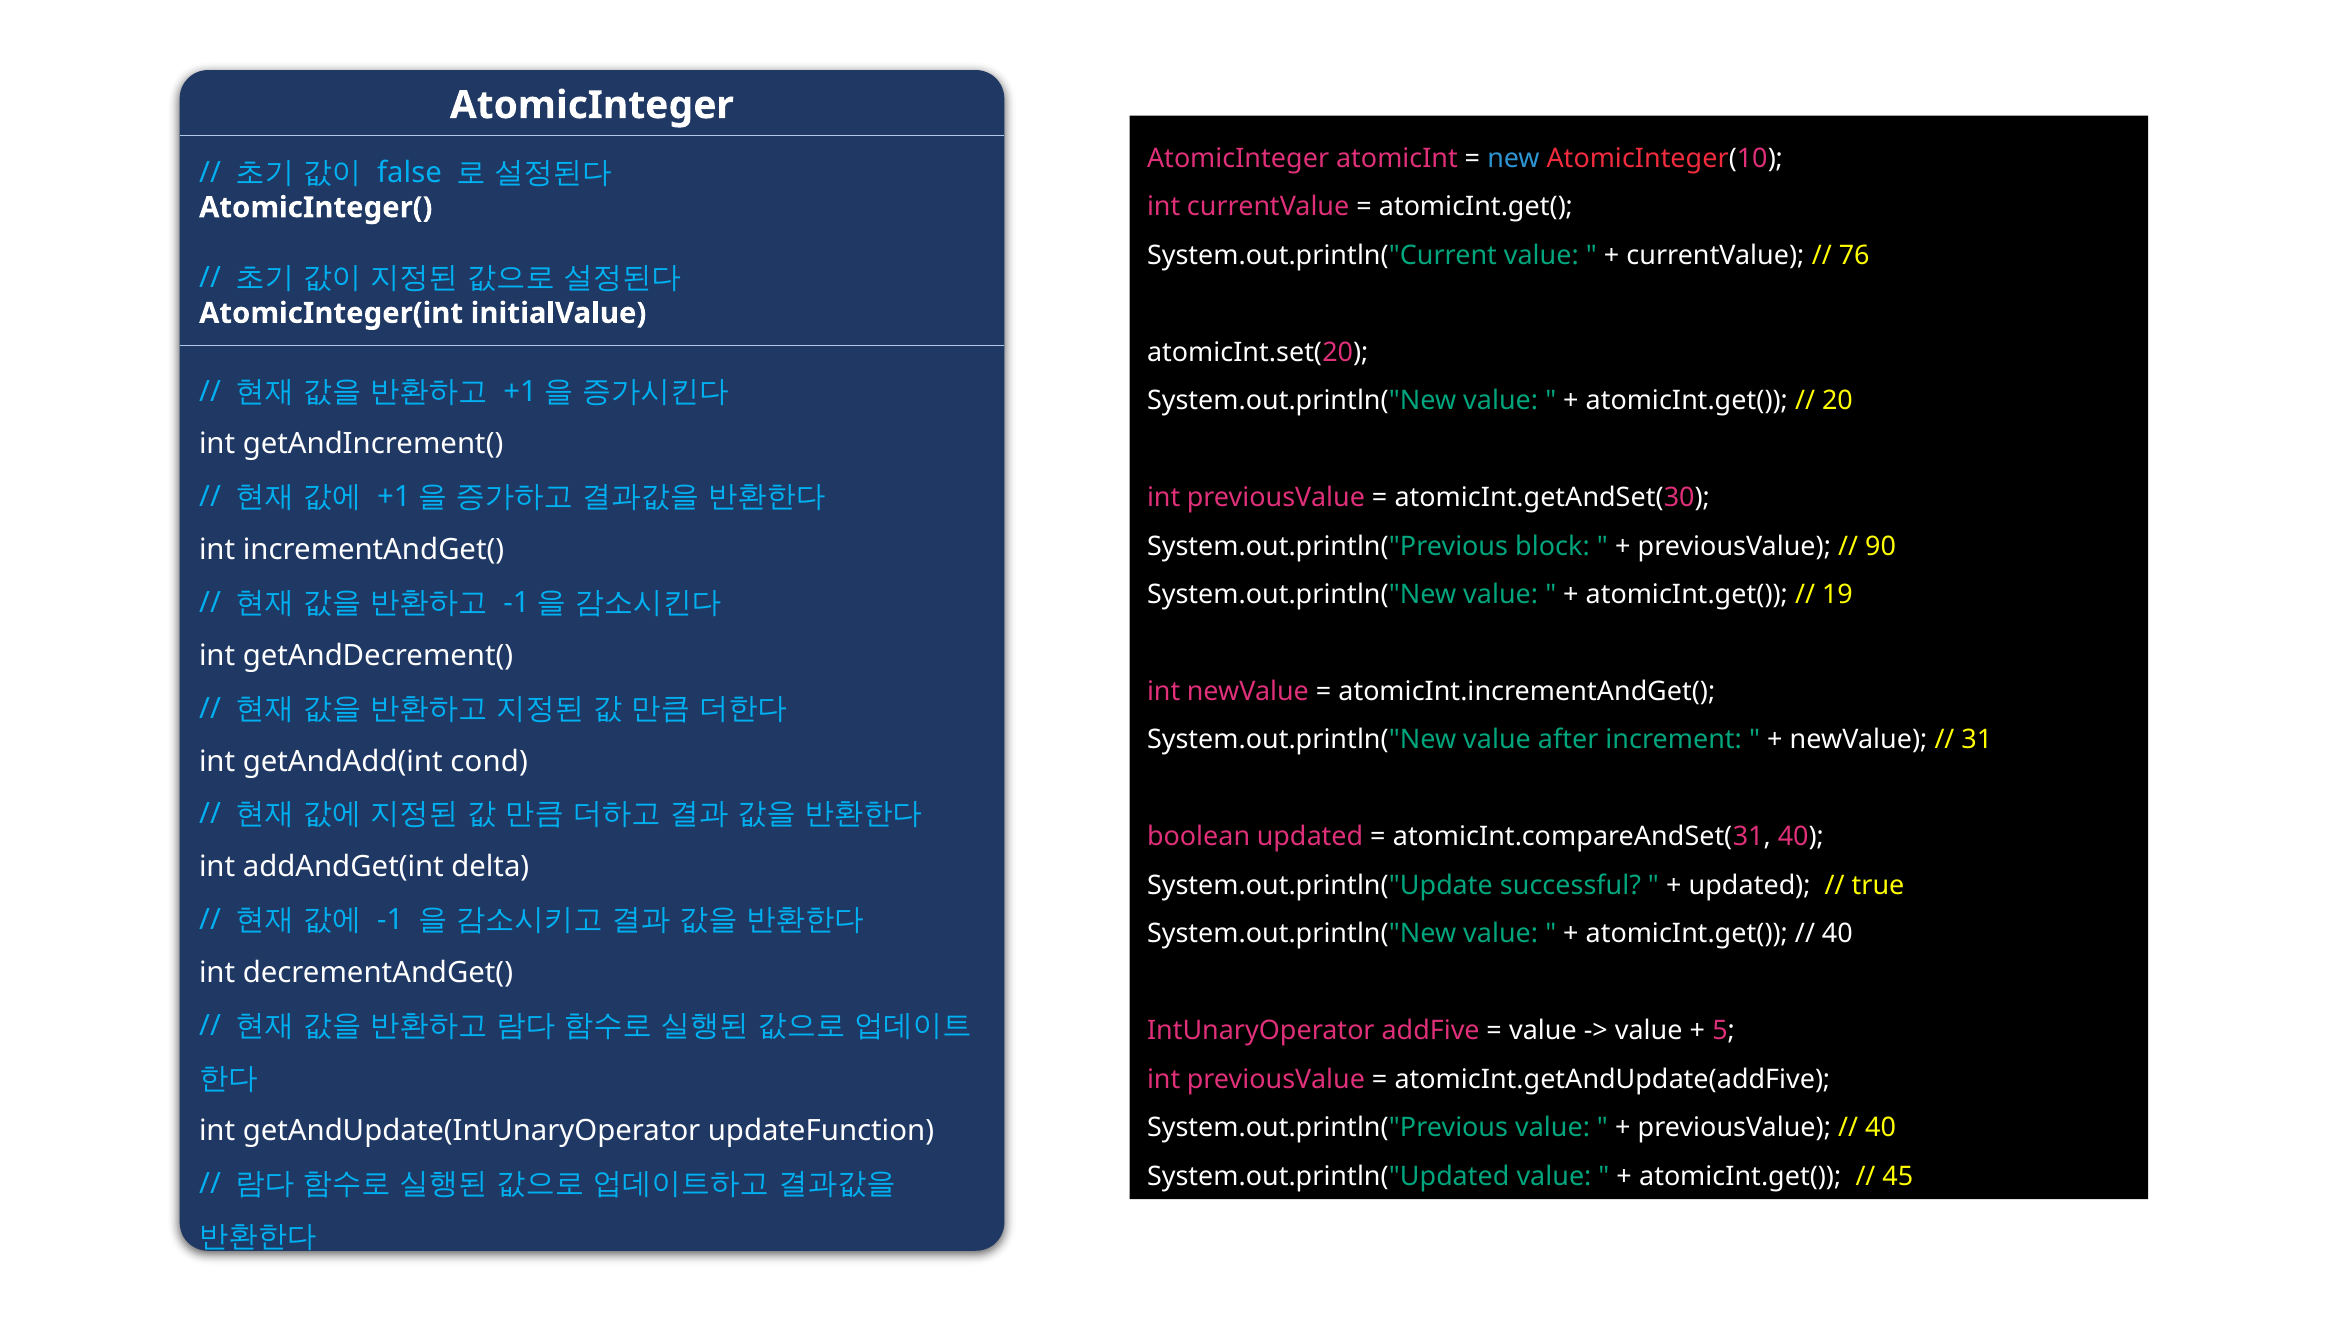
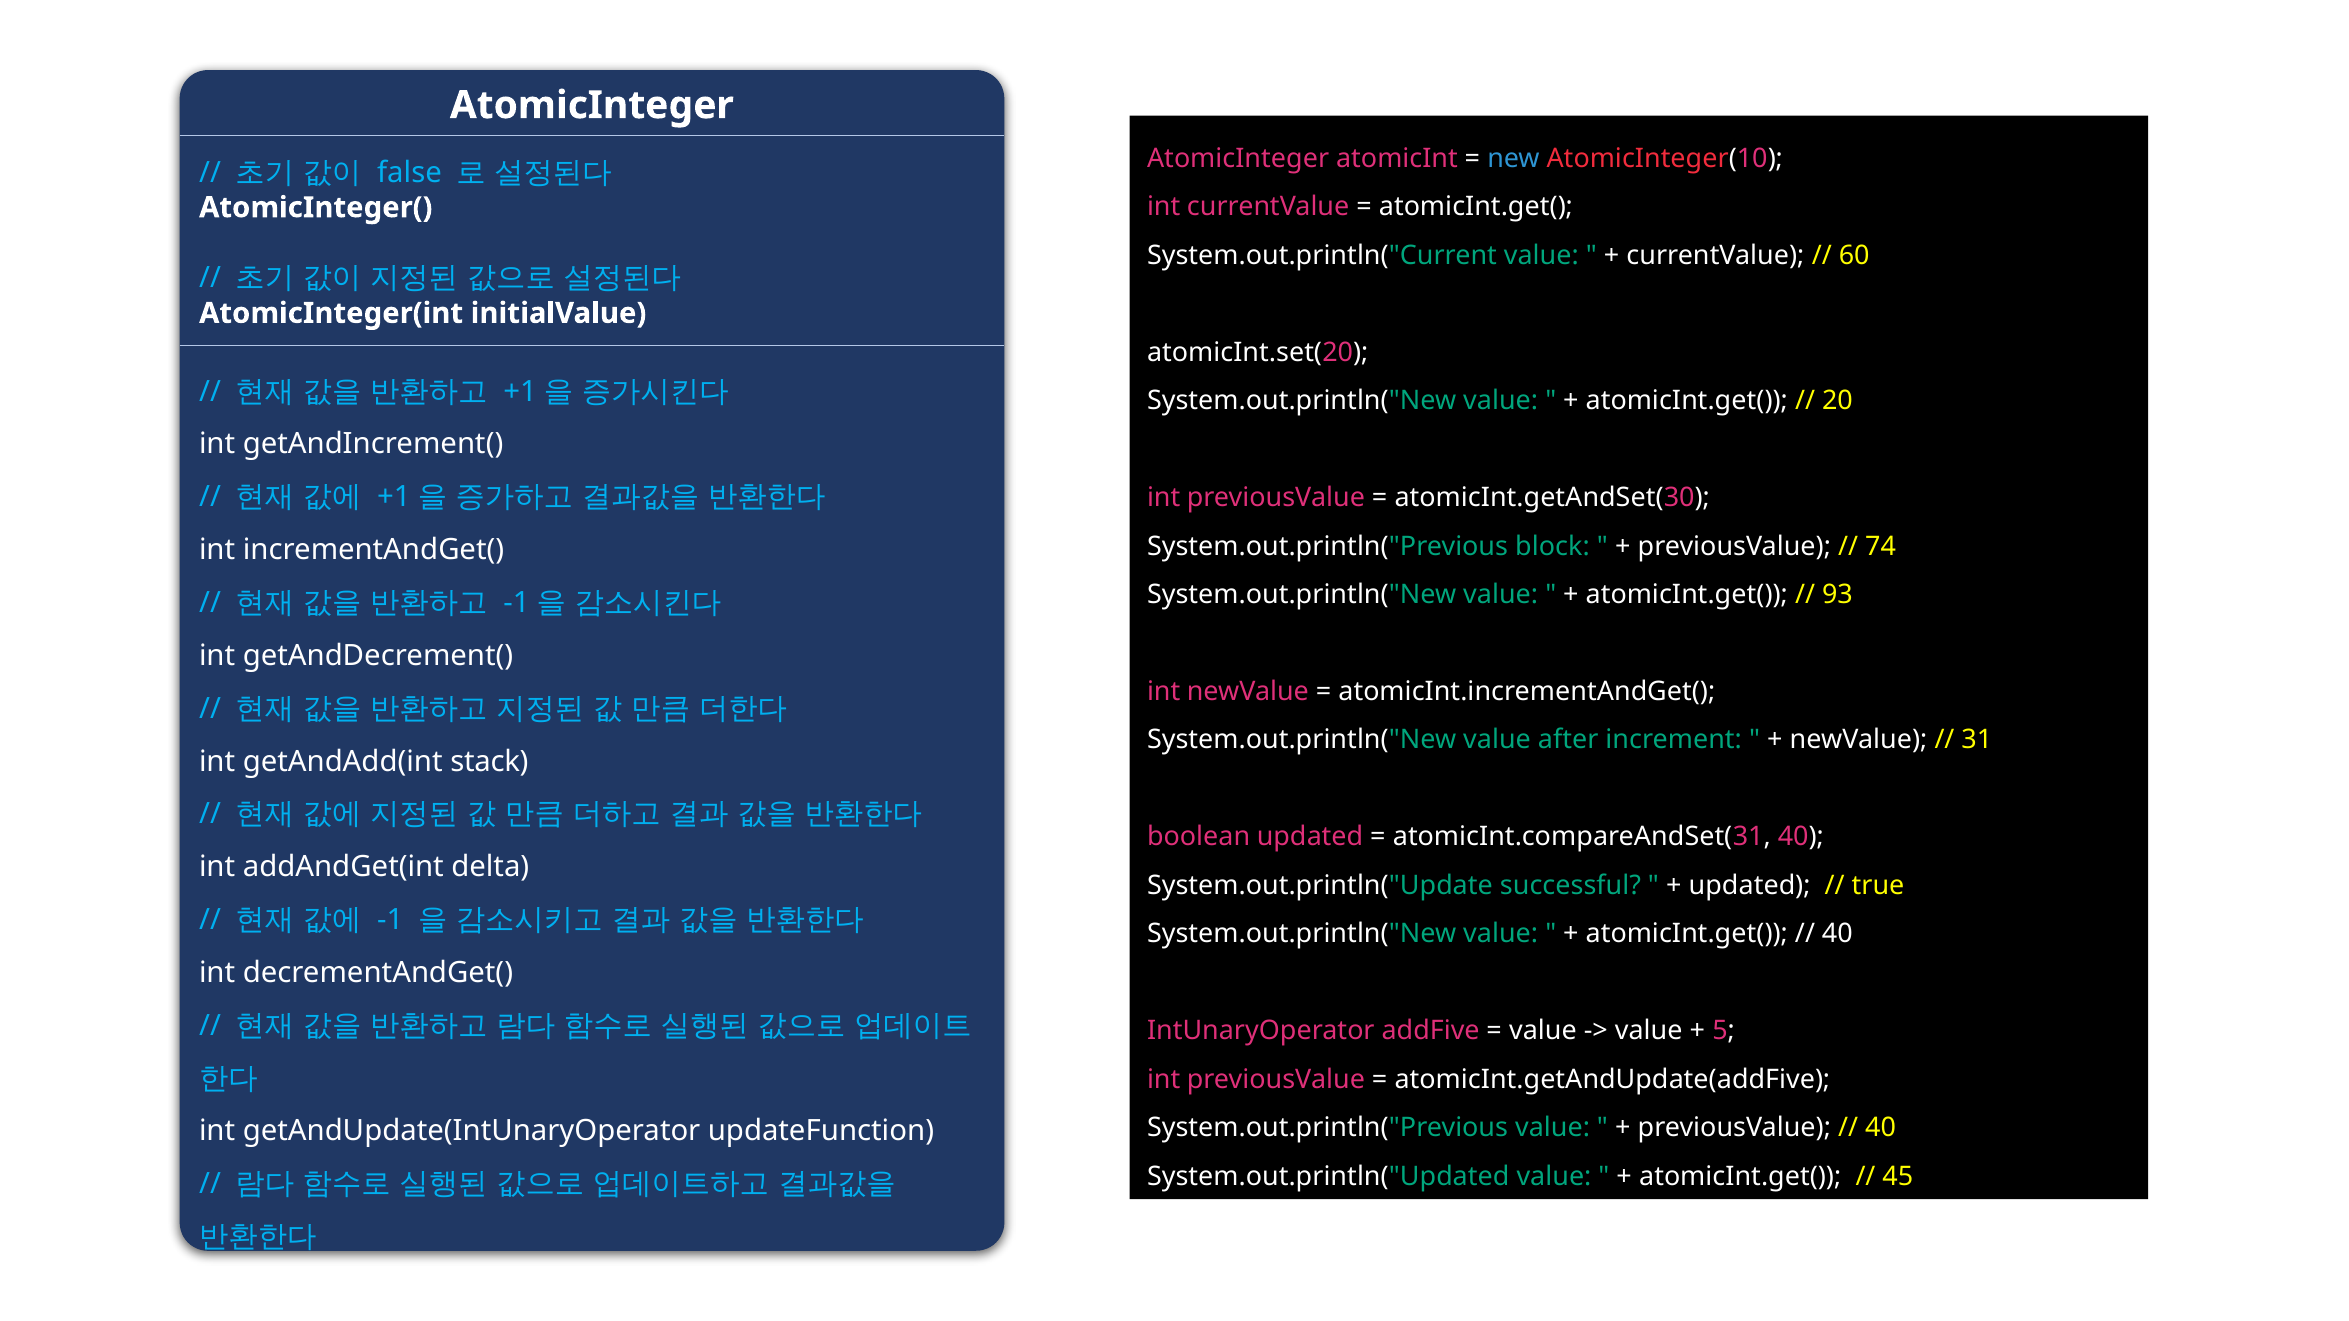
76: 76 -> 60
90: 90 -> 74
19: 19 -> 93
cond: cond -> stack
